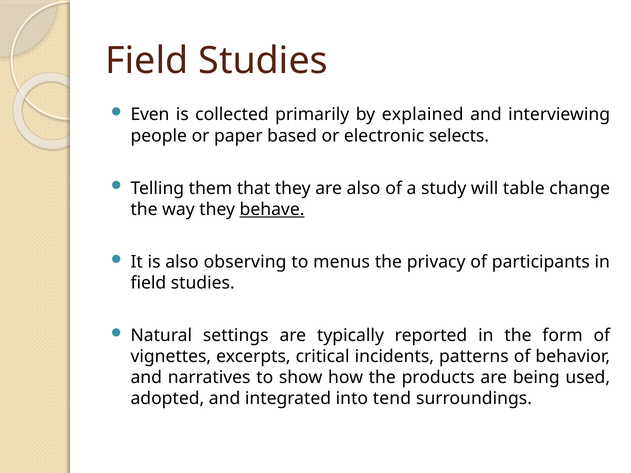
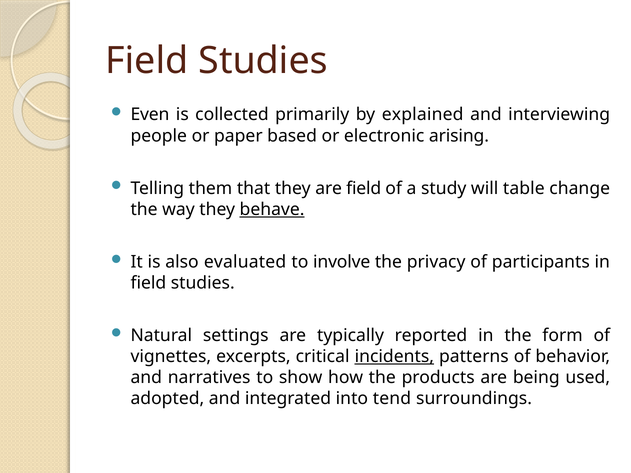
selects: selects -> arising
are also: also -> field
observing: observing -> evaluated
menus: menus -> involve
incidents underline: none -> present
